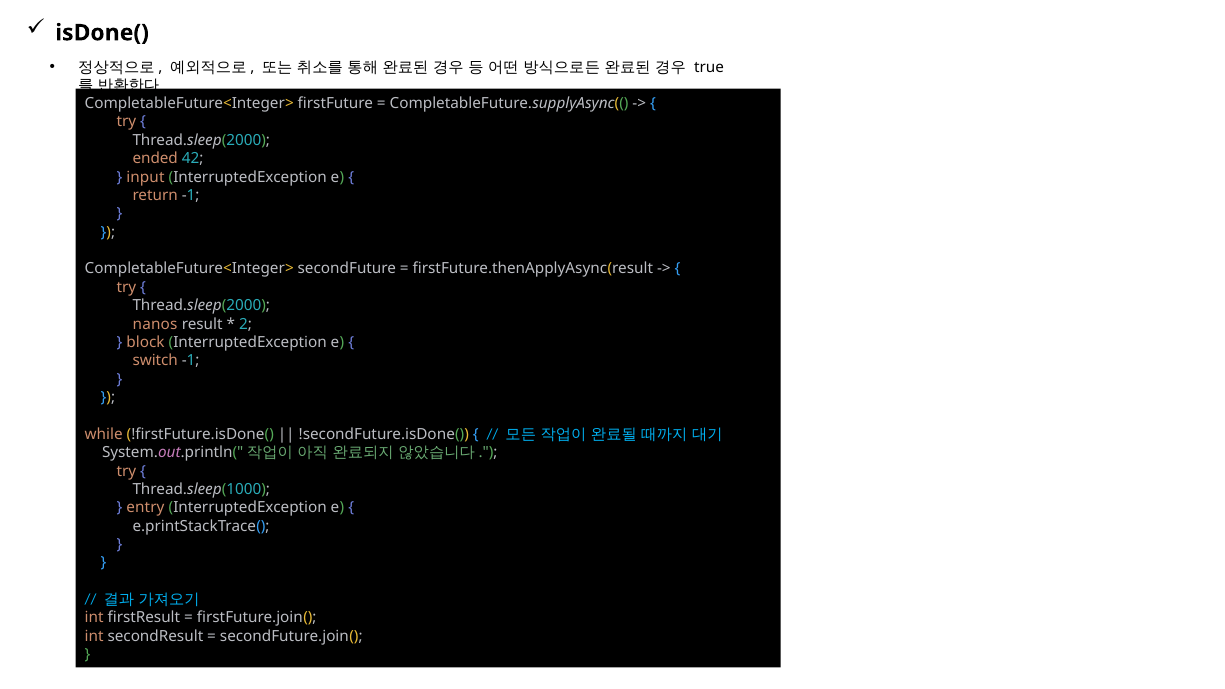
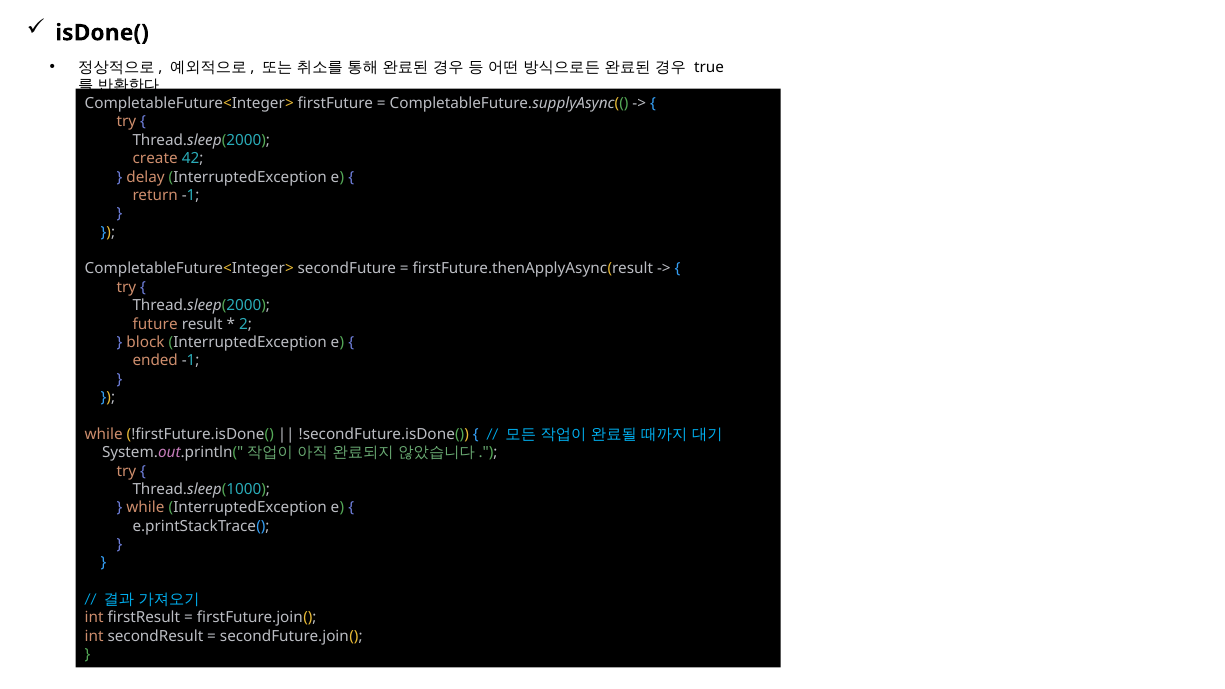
ended: ended -> create
input: input -> delay
nanos: nanos -> future
switch: switch -> ended
entry at (145, 508): entry -> while
